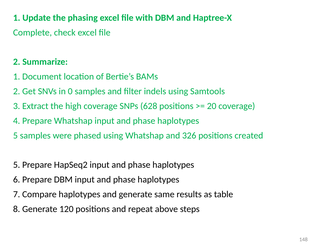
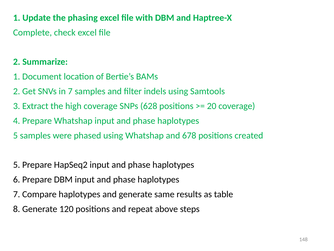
in 0: 0 -> 7
326: 326 -> 678
